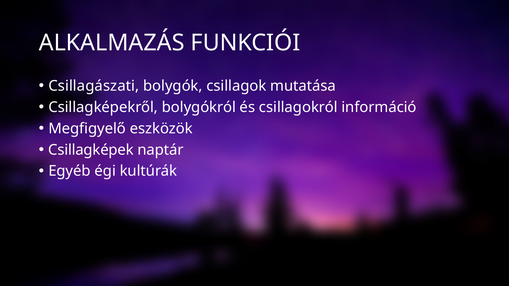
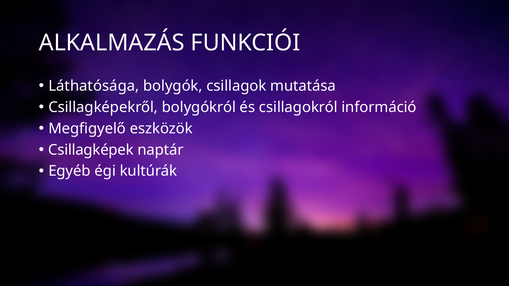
Csillagászati: Csillagászati -> Láthatósága
